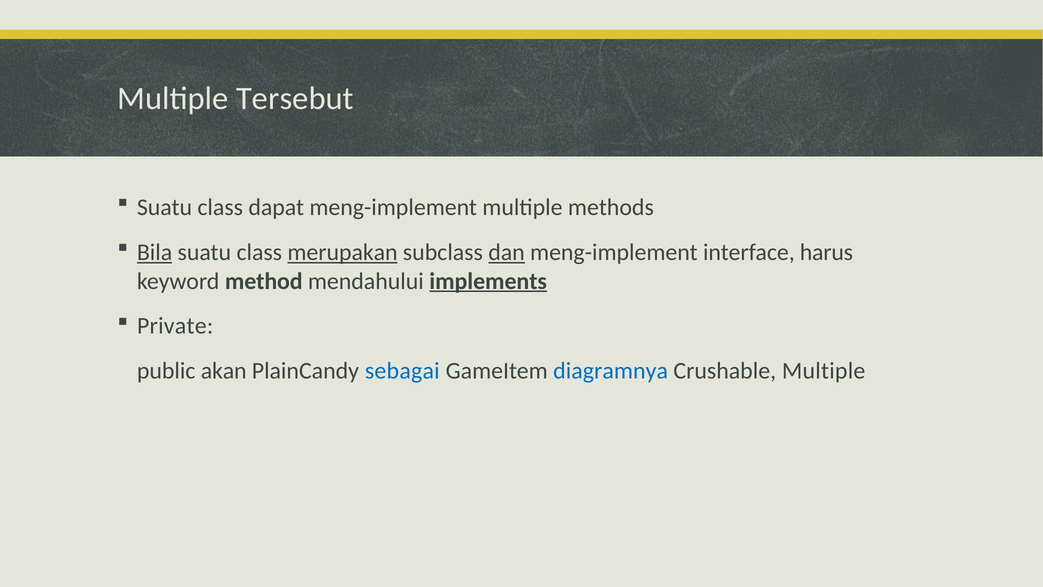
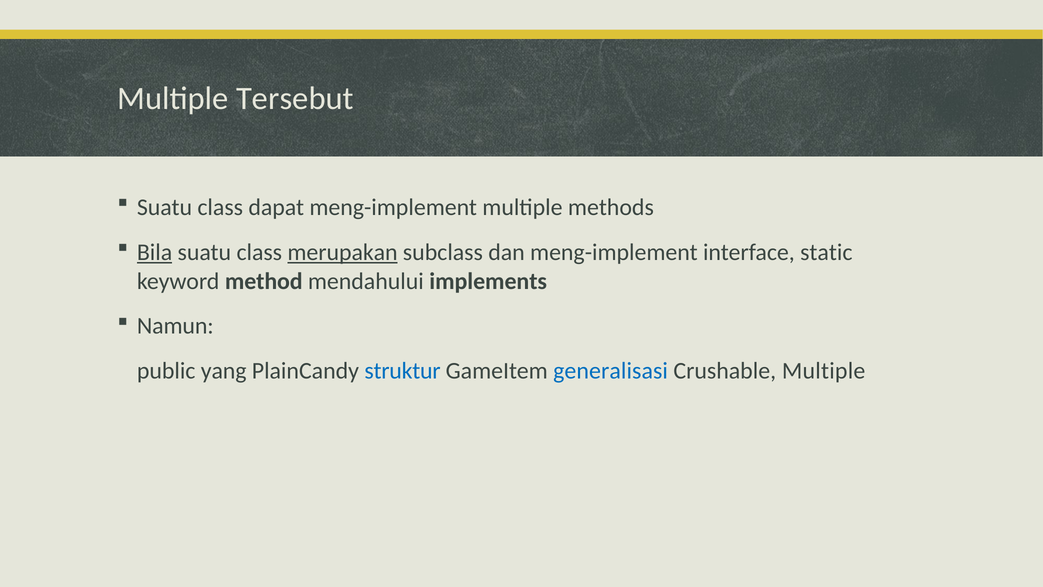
dan underline: present -> none
harus: harus -> static
implements underline: present -> none
Private: Private -> Namun
akan: akan -> yang
sebagai: sebagai -> struktur
diagramnya: diagramnya -> generalisasi
